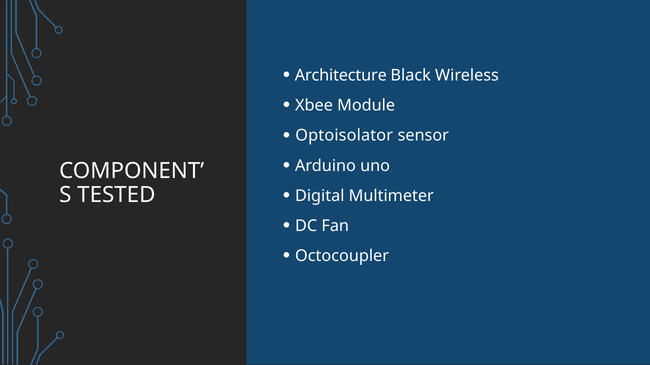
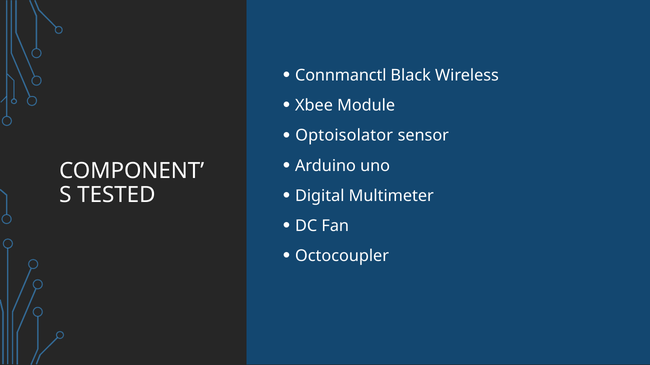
Architecture: Architecture -> Connmanctl
